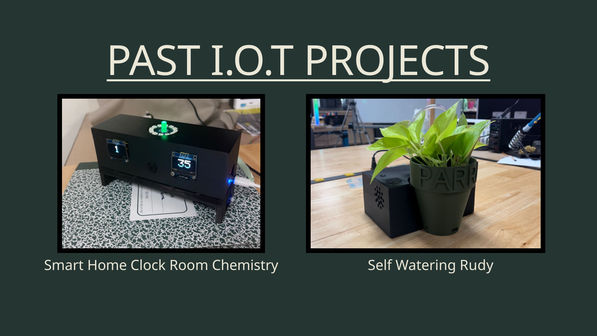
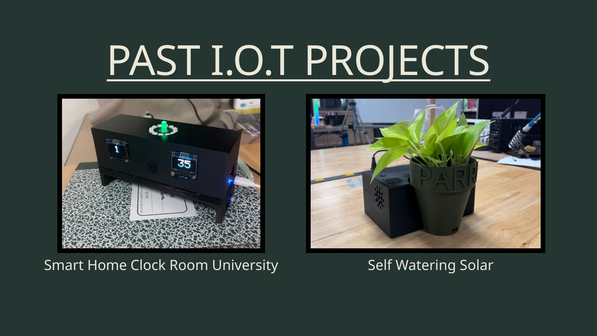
Chemistry: Chemistry -> University
Rudy: Rudy -> Solar
